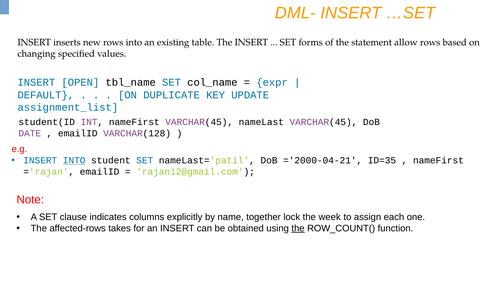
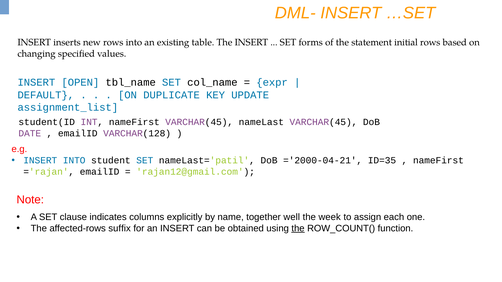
allow: allow -> initial
INTO at (74, 161) underline: present -> none
lock: lock -> well
takes: takes -> suffix
